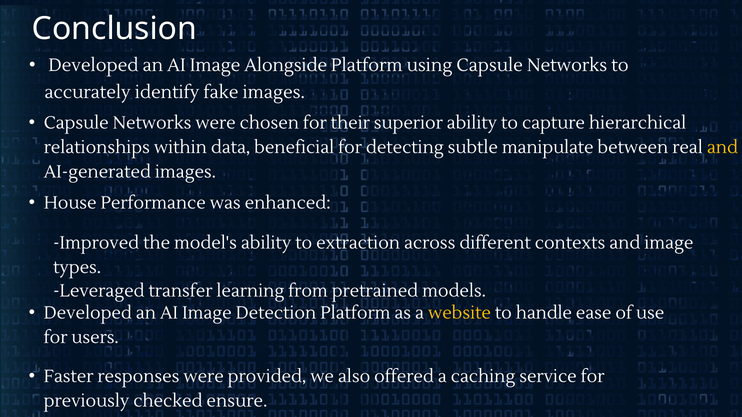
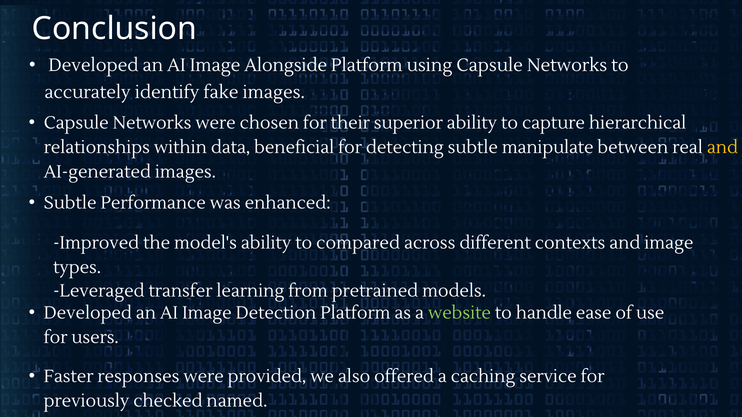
House at (70, 203): House -> Subtle
extraction: extraction -> compared
website colour: yellow -> light green
ensure: ensure -> named
